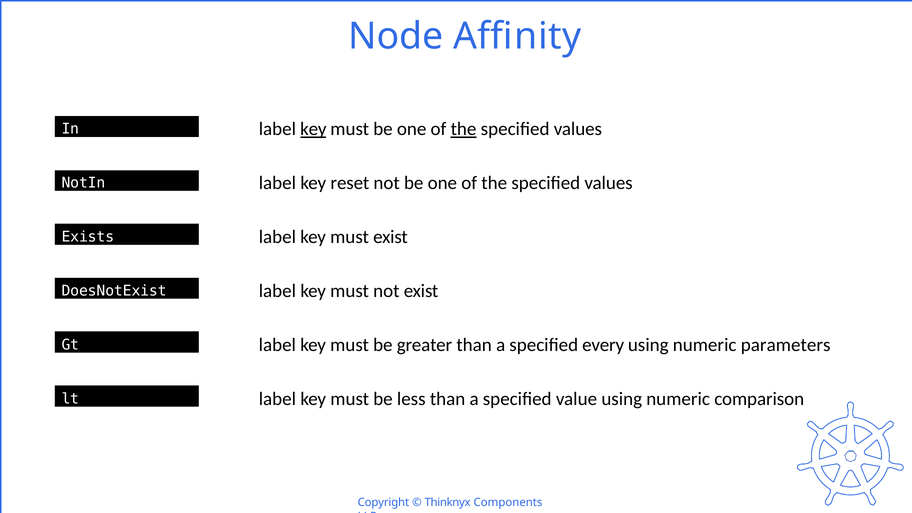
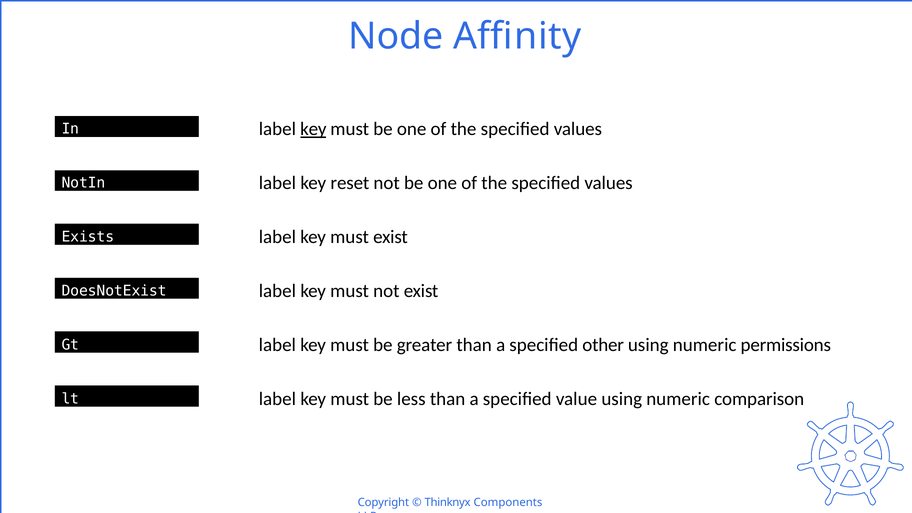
the at (463, 129) underline: present -> none
every: every -> other
parameters: parameters -> permissions
